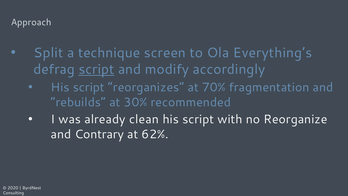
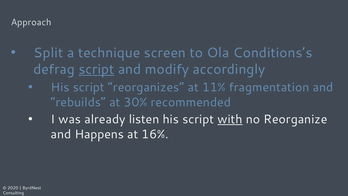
Everything’s: Everything’s -> Conditions’s
70%: 70% -> 11%
clean: clean -> listen
with underline: none -> present
Contrary: Contrary -> Happens
62%: 62% -> 16%
